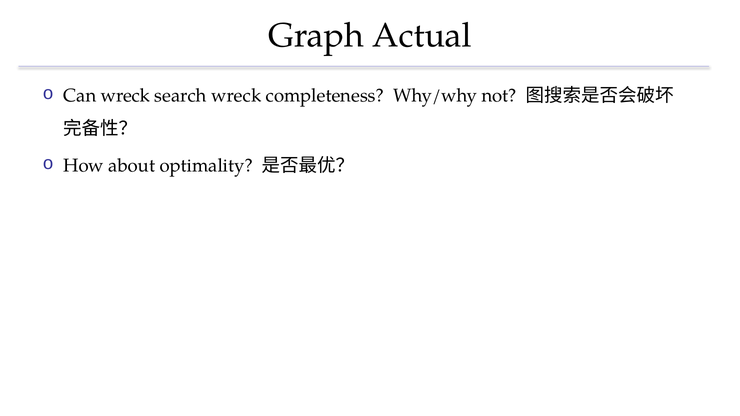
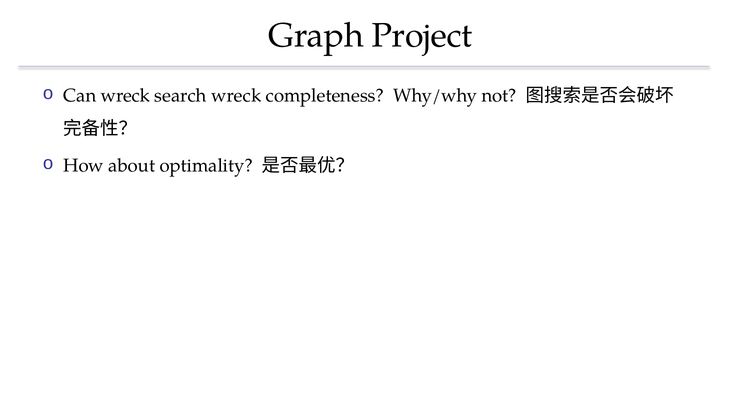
Actual: Actual -> Project
